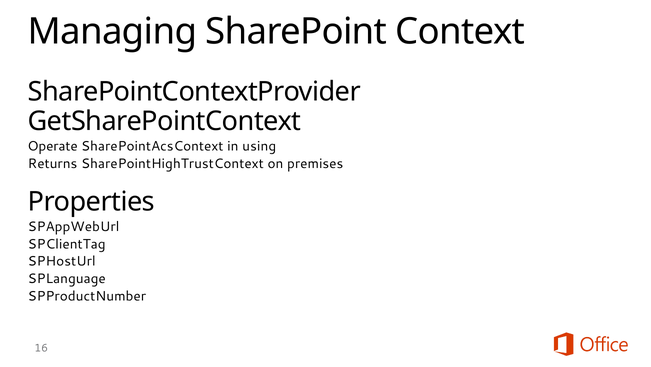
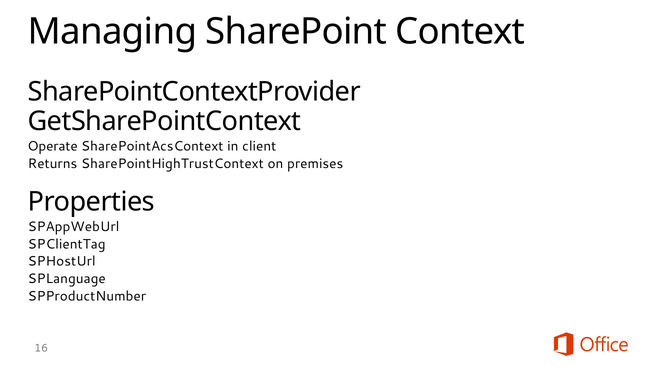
using: using -> client
